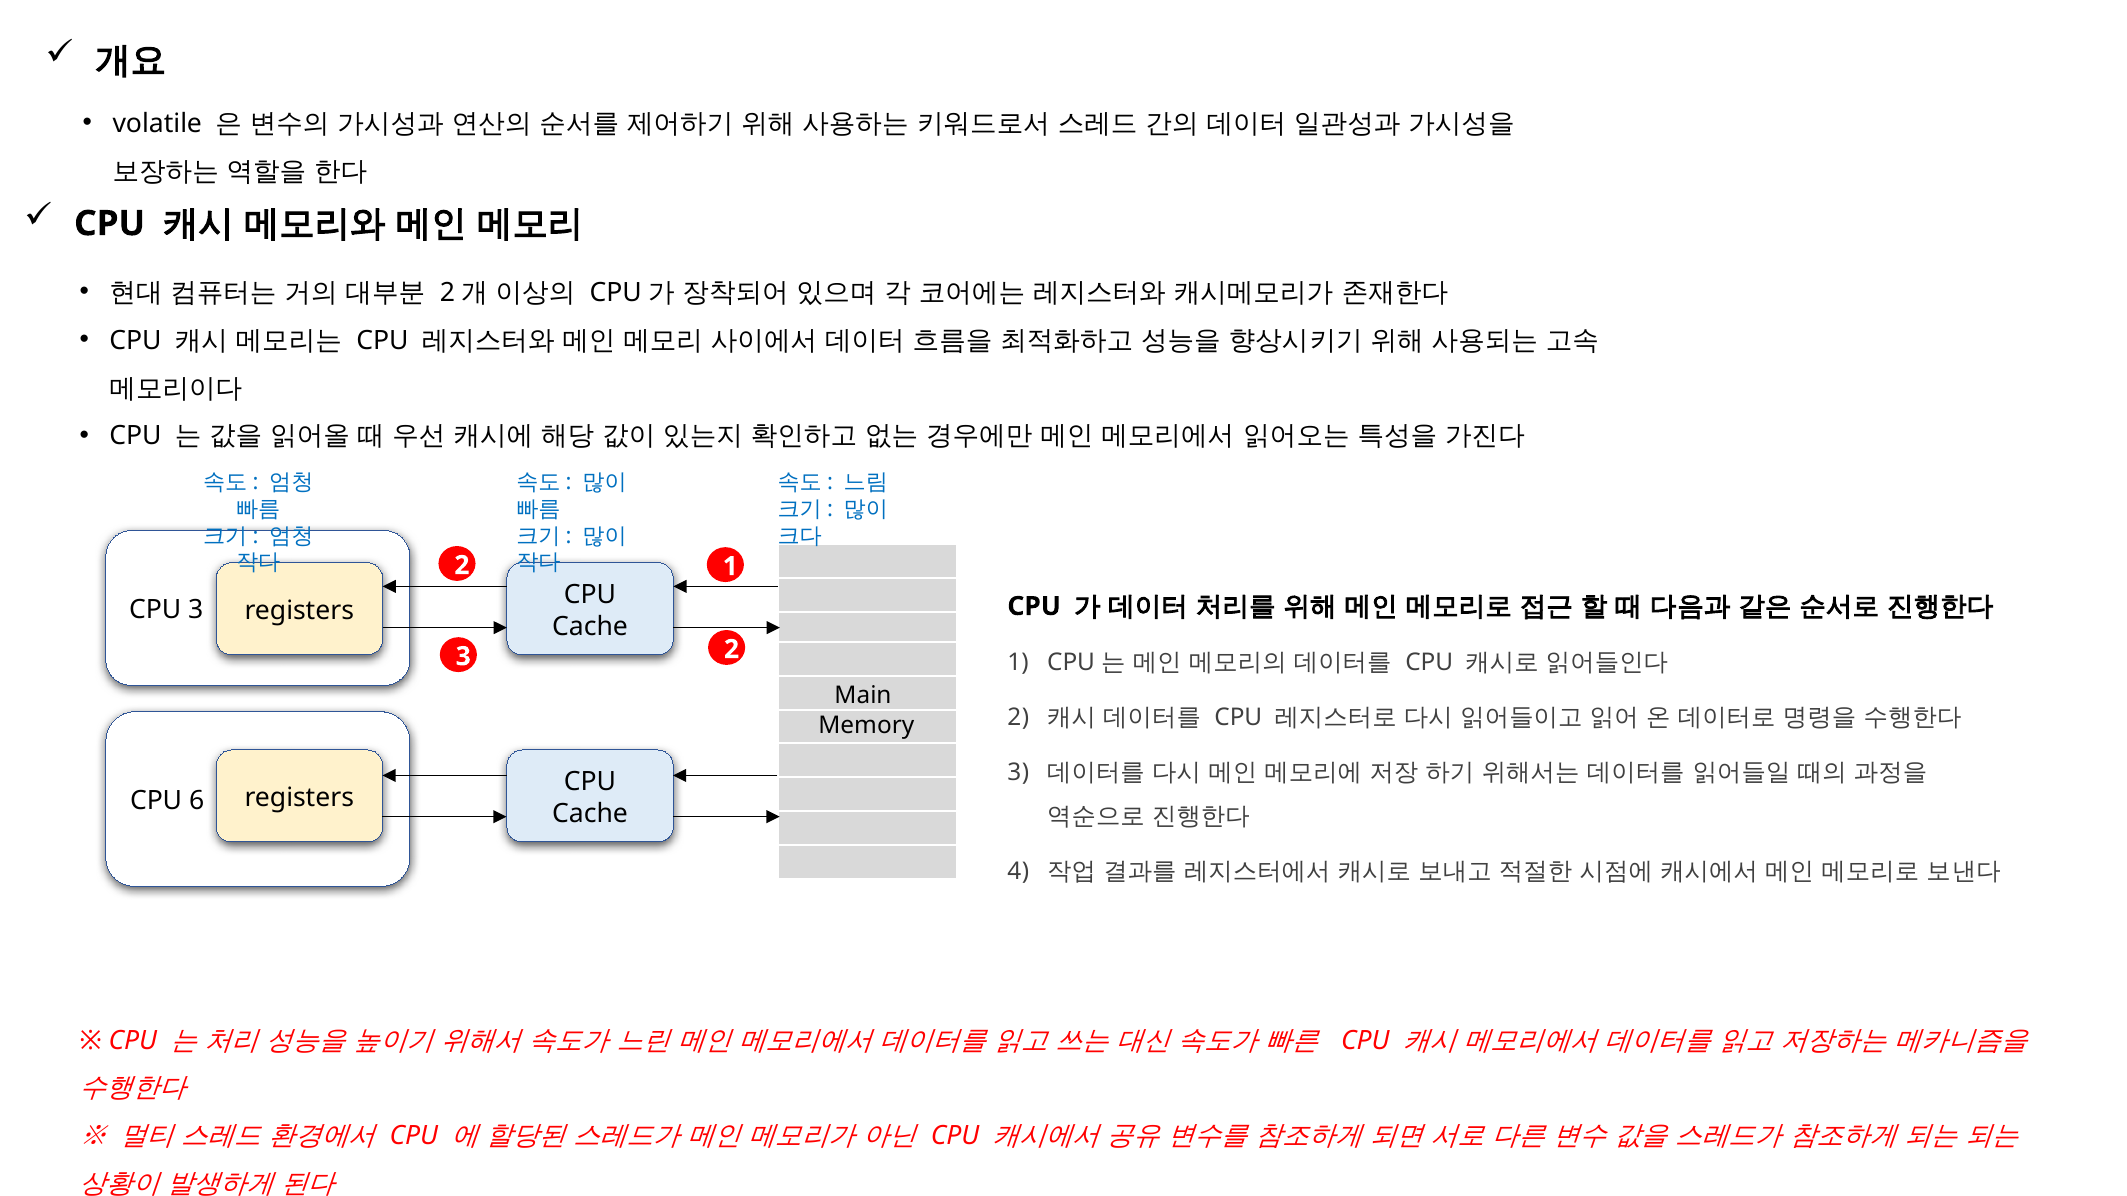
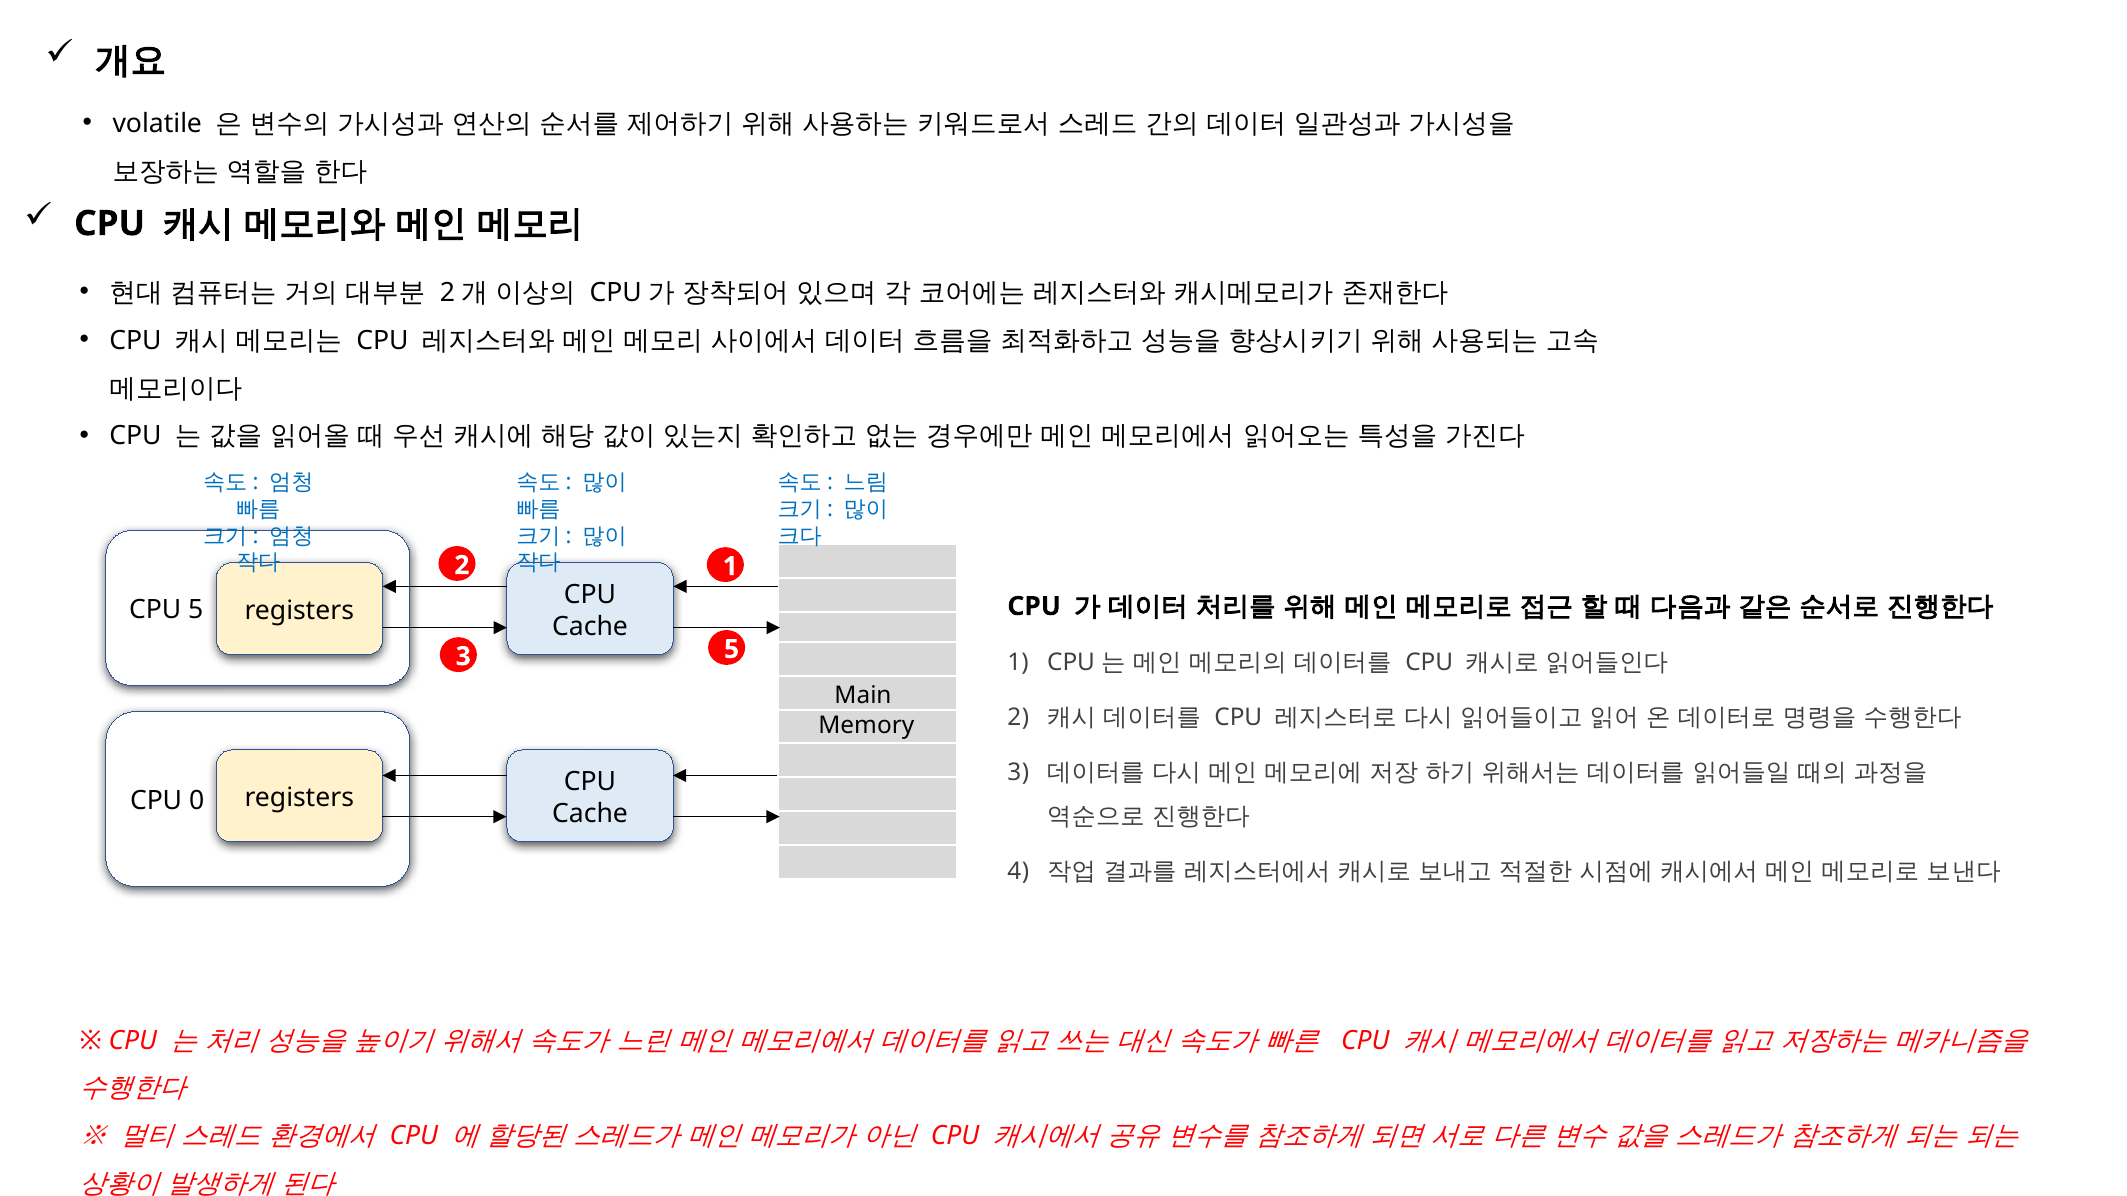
CPU 3: 3 -> 5
3 2: 2 -> 5
6: 6 -> 0
